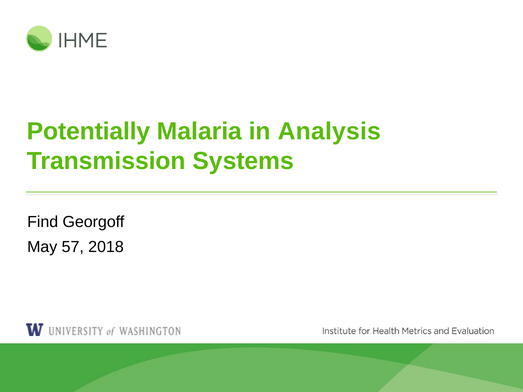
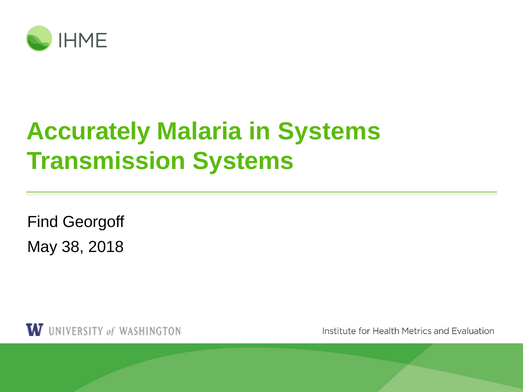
Potentially: Potentially -> Accurately
in Analysis: Analysis -> Systems
57: 57 -> 38
